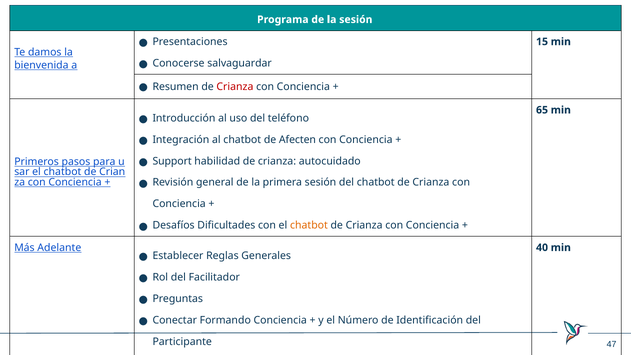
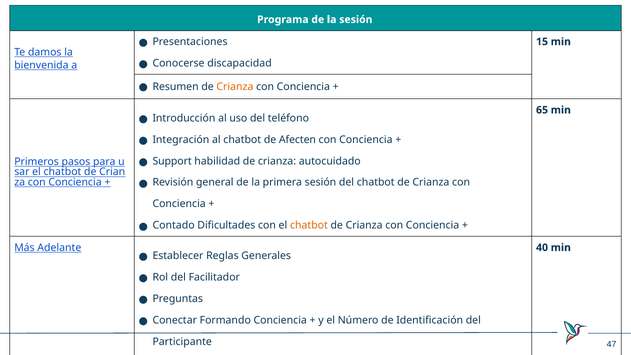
salvaguardar: salvaguardar -> discapacidad
Crianza at (235, 87) colour: red -> orange
Desafíos: Desafíos -> Contado
